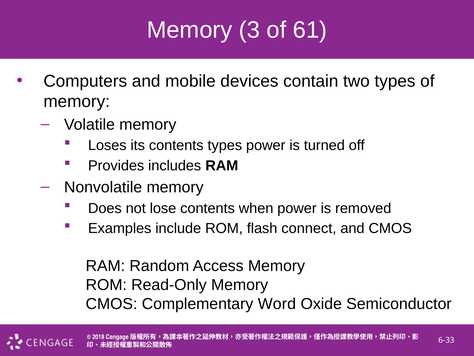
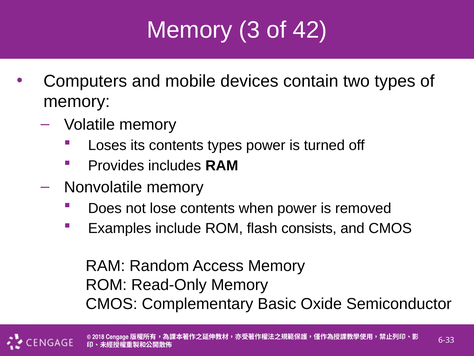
61: 61 -> 42
connect: connect -> consists
Word: Word -> Basic
